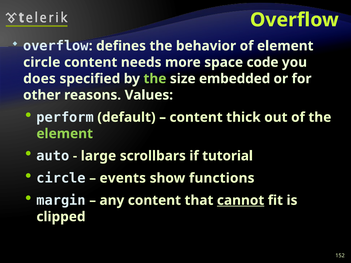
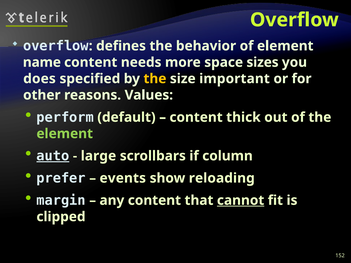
circle at (42, 62): circle -> name
code: code -> sizes
the at (155, 79) colour: light green -> yellow
embedded: embedded -> important
auto underline: none -> present
tutorial: tutorial -> column
circle at (61, 178): circle -> prefer
functions: functions -> reloading
